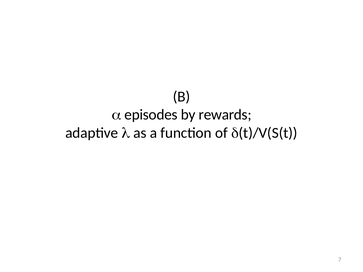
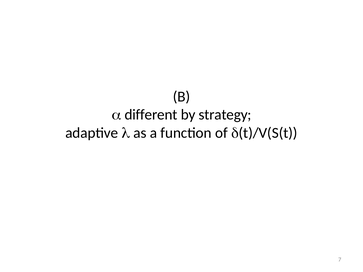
episodes: episodes -> different
rewards: rewards -> strategy
